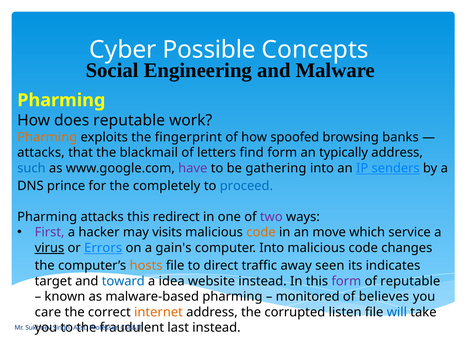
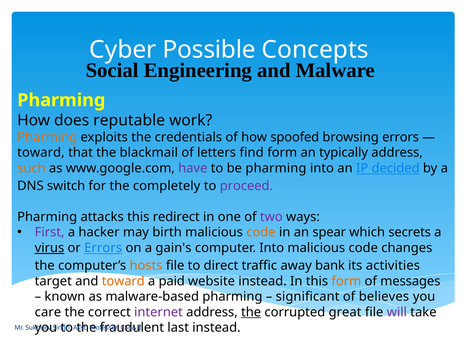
fingerprint: fingerprint -> credentials
browsing banks: banks -> errors
attacks at (41, 153): attacks -> toward
such colour: blue -> orange
be gathering: gathering -> pharming
senders: senders -> decided
prince: prince -> switch
proceed colour: blue -> purple
visits: visits -> birth
move: move -> spear
service: service -> secrets
seen: seen -> bank
indicates: indicates -> activities
toward at (123, 281) colour: blue -> orange
idea: idea -> paid
form at (346, 281) colour: purple -> orange
of reputable: reputable -> messages
monitored: monitored -> significant
internet colour: orange -> purple
the at (251, 313) underline: none -> present
listen: listen -> great
will colour: blue -> purple
